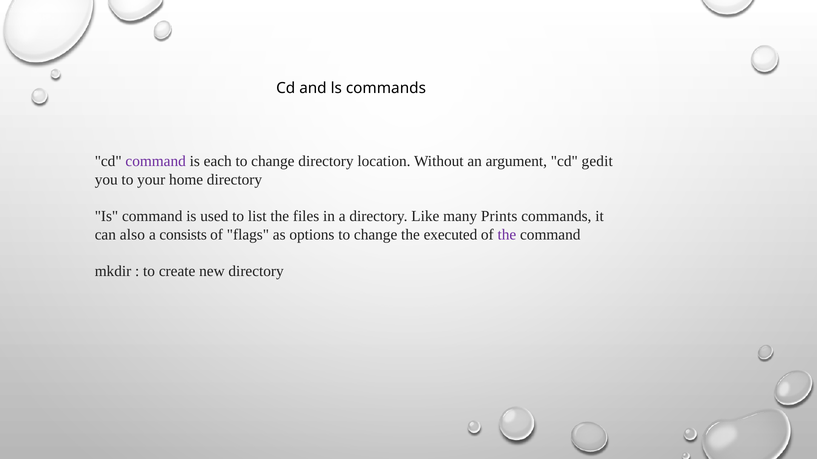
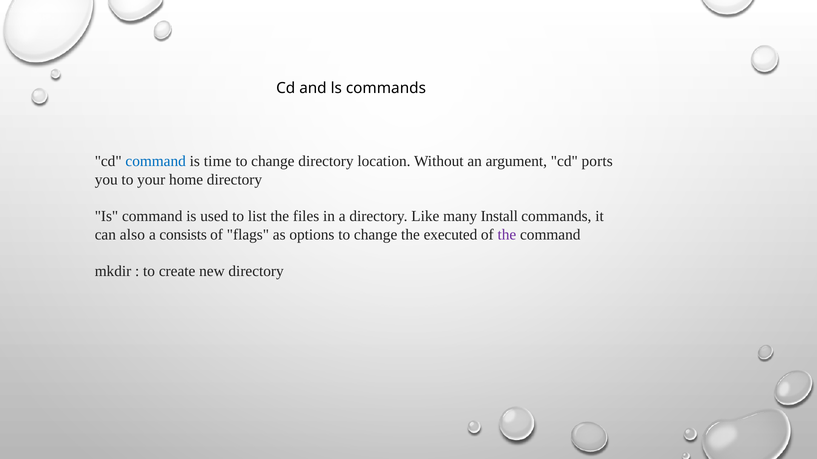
command at (156, 161) colour: purple -> blue
each: each -> time
gedit: gedit -> ports
Prints: Prints -> Install
